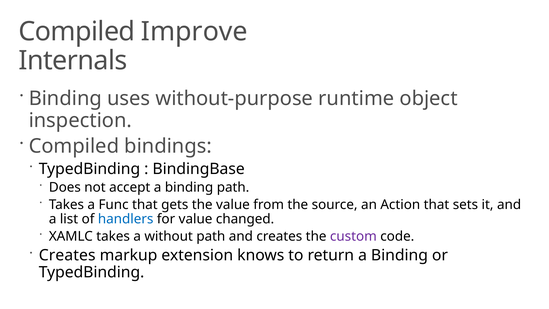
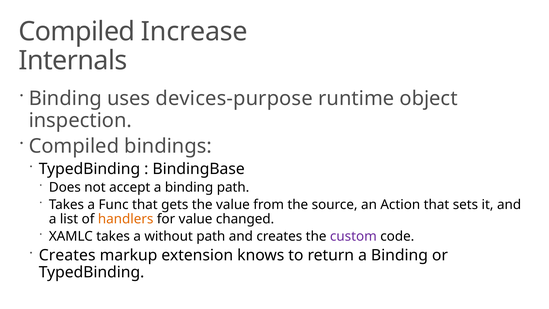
Improve: Improve -> Increase
without-purpose: without-purpose -> devices-purpose
handlers colour: blue -> orange
